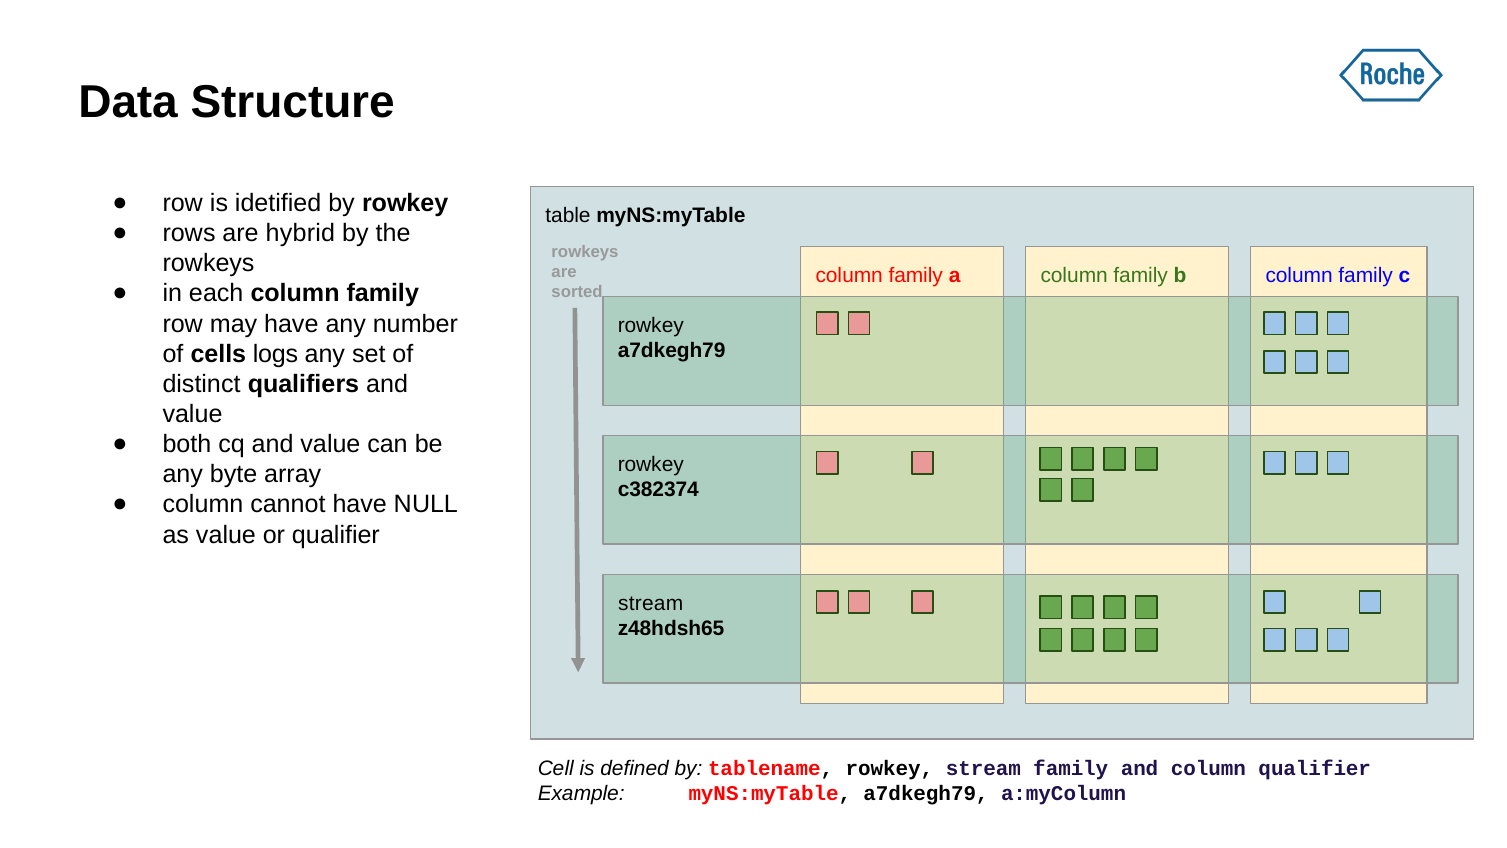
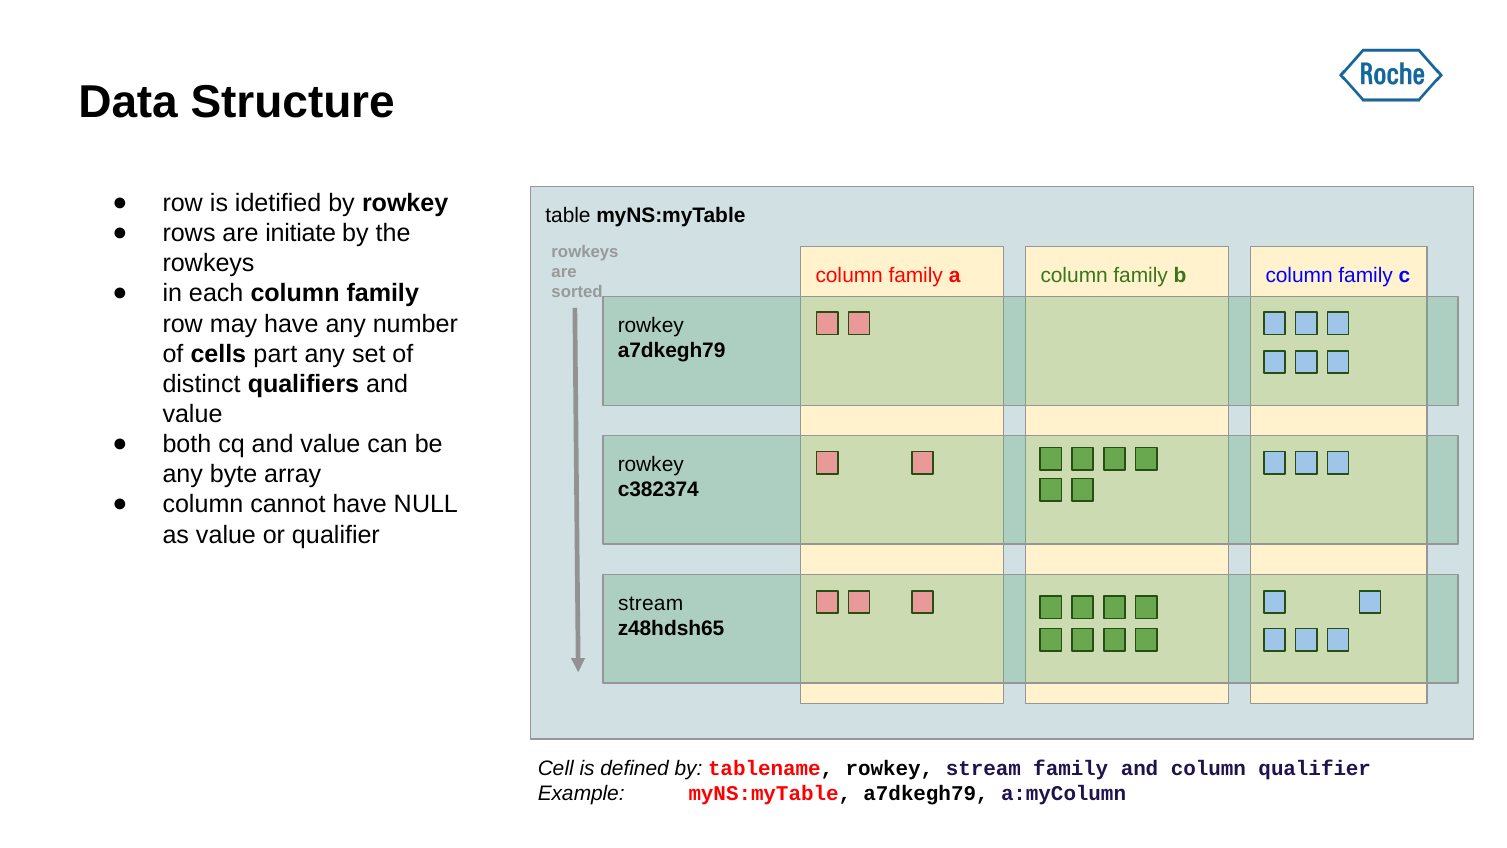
hybrid: hybrid -> initiate
logs: logs -> part
